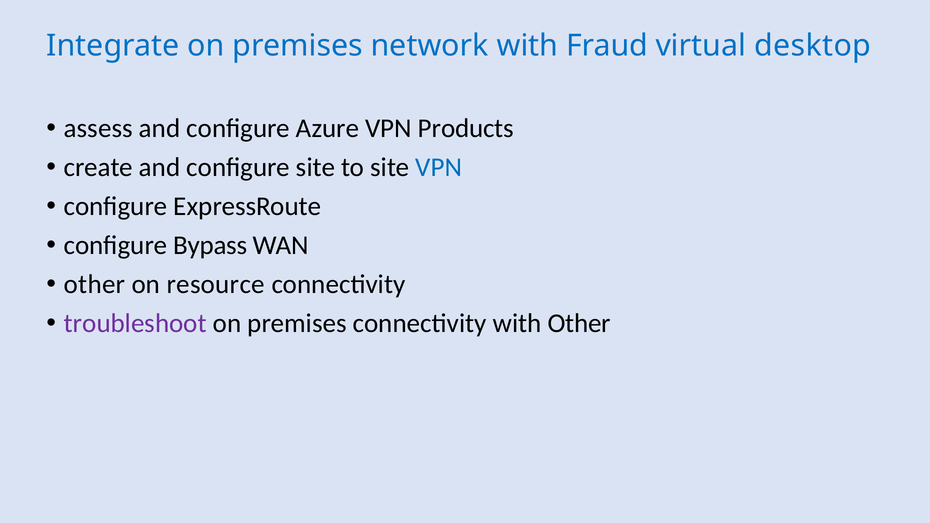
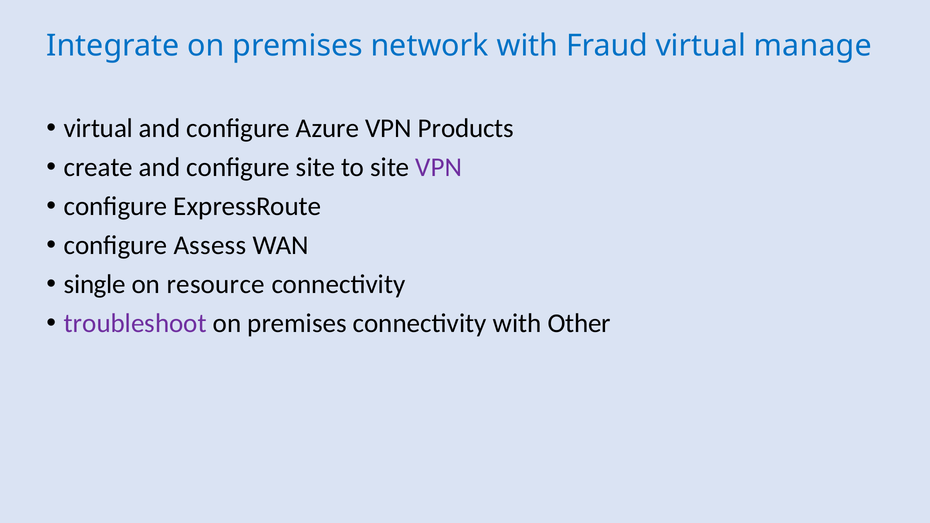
desktop: desktop -> manage
assess at (98, 128): assess -> virtual
VPN at (439, 167) colour: blue -> purple
Bypass: Bypass -> Assess
other at (95, 284): other -> single
